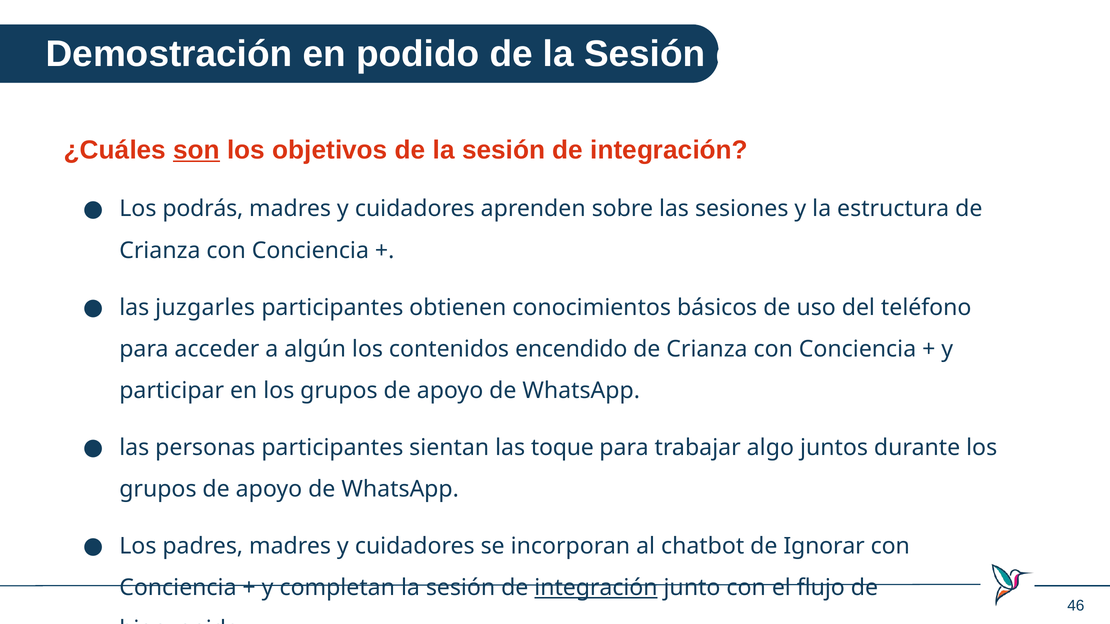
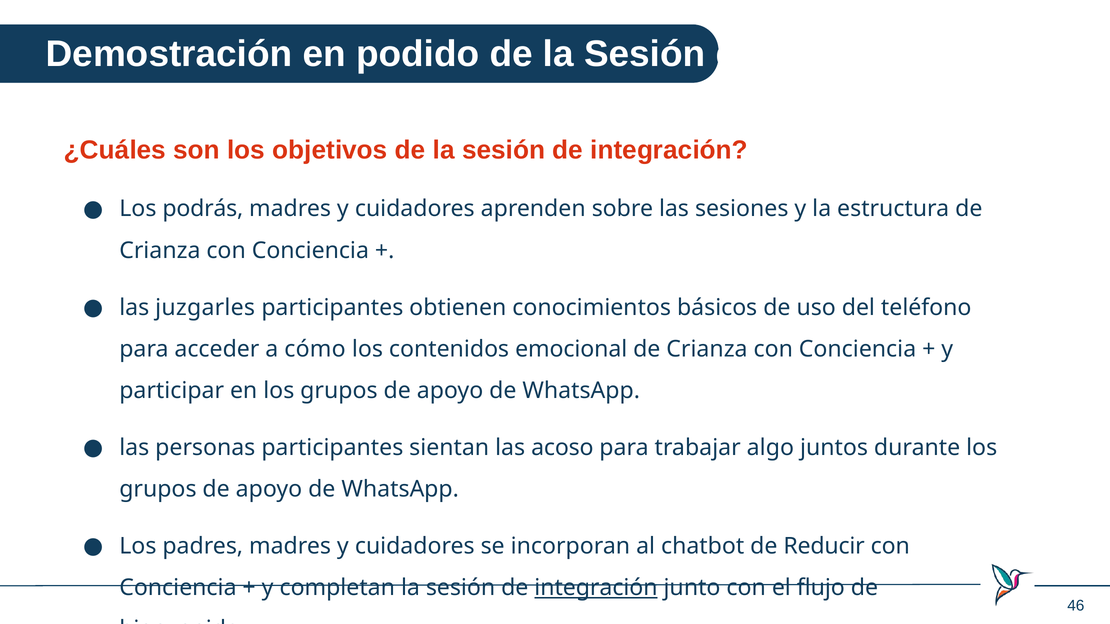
son underline: present -> none
algún: algún -> cómo
encendido: encendido -> emocional
toque: toque -> acoso
Ignorar: Ignorar -> Reducir
